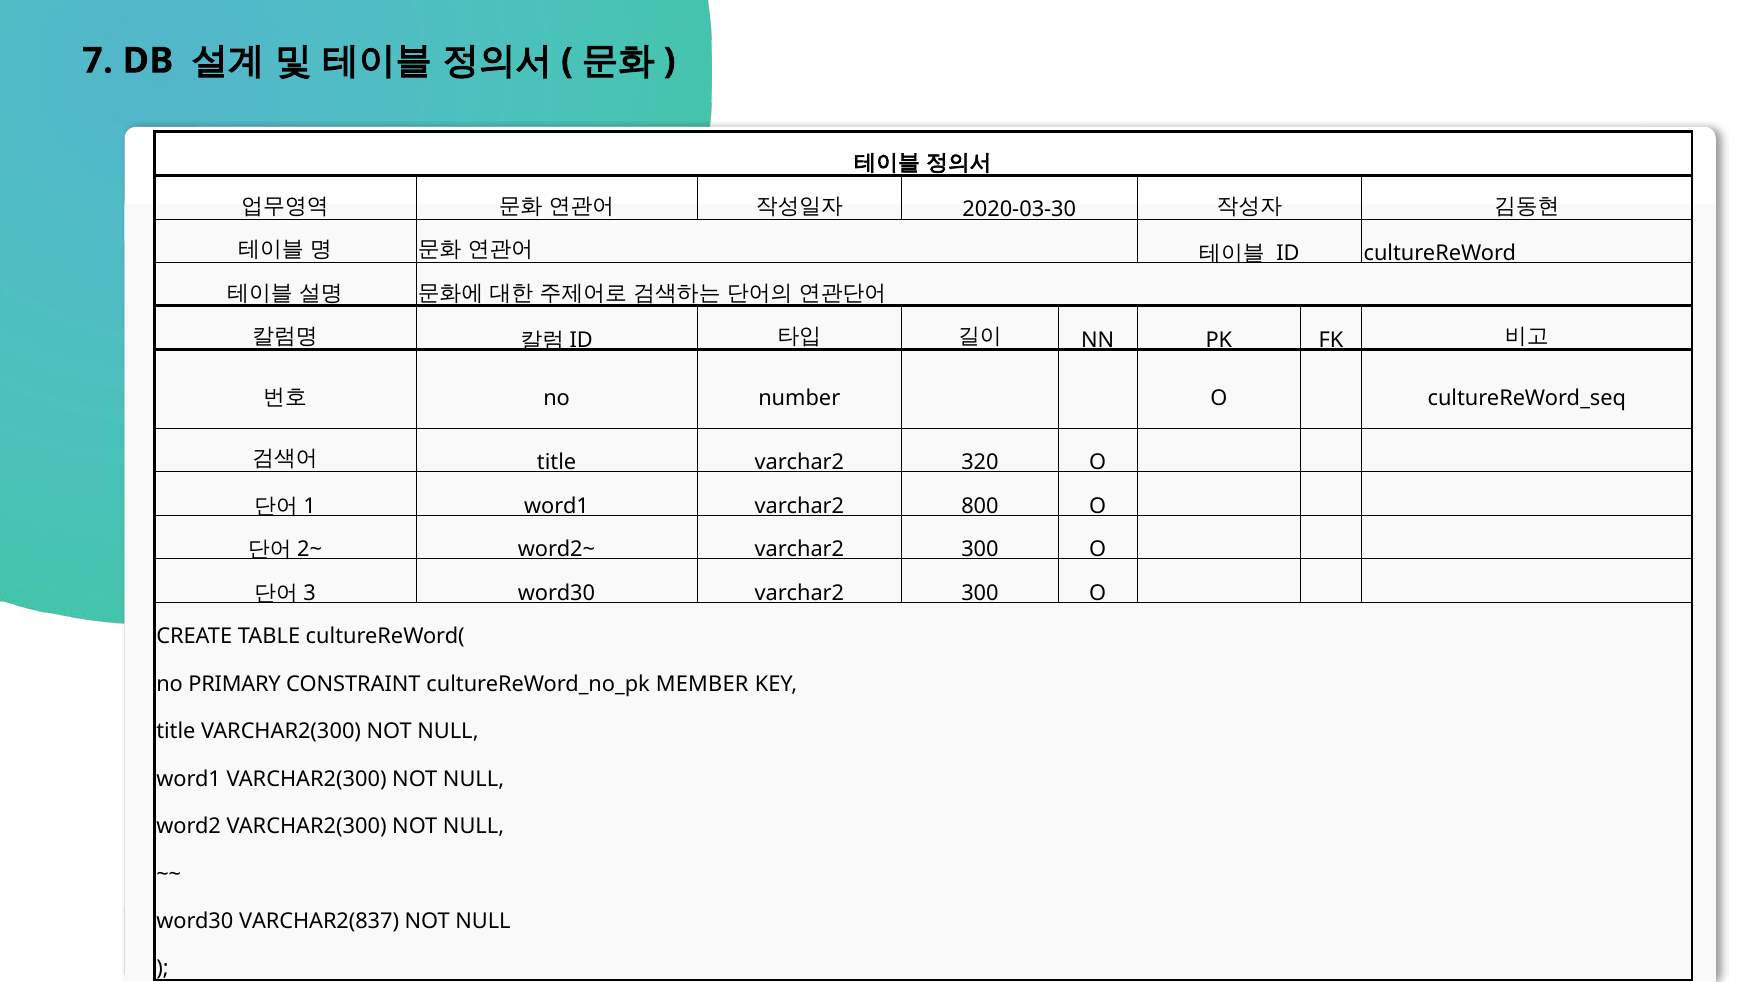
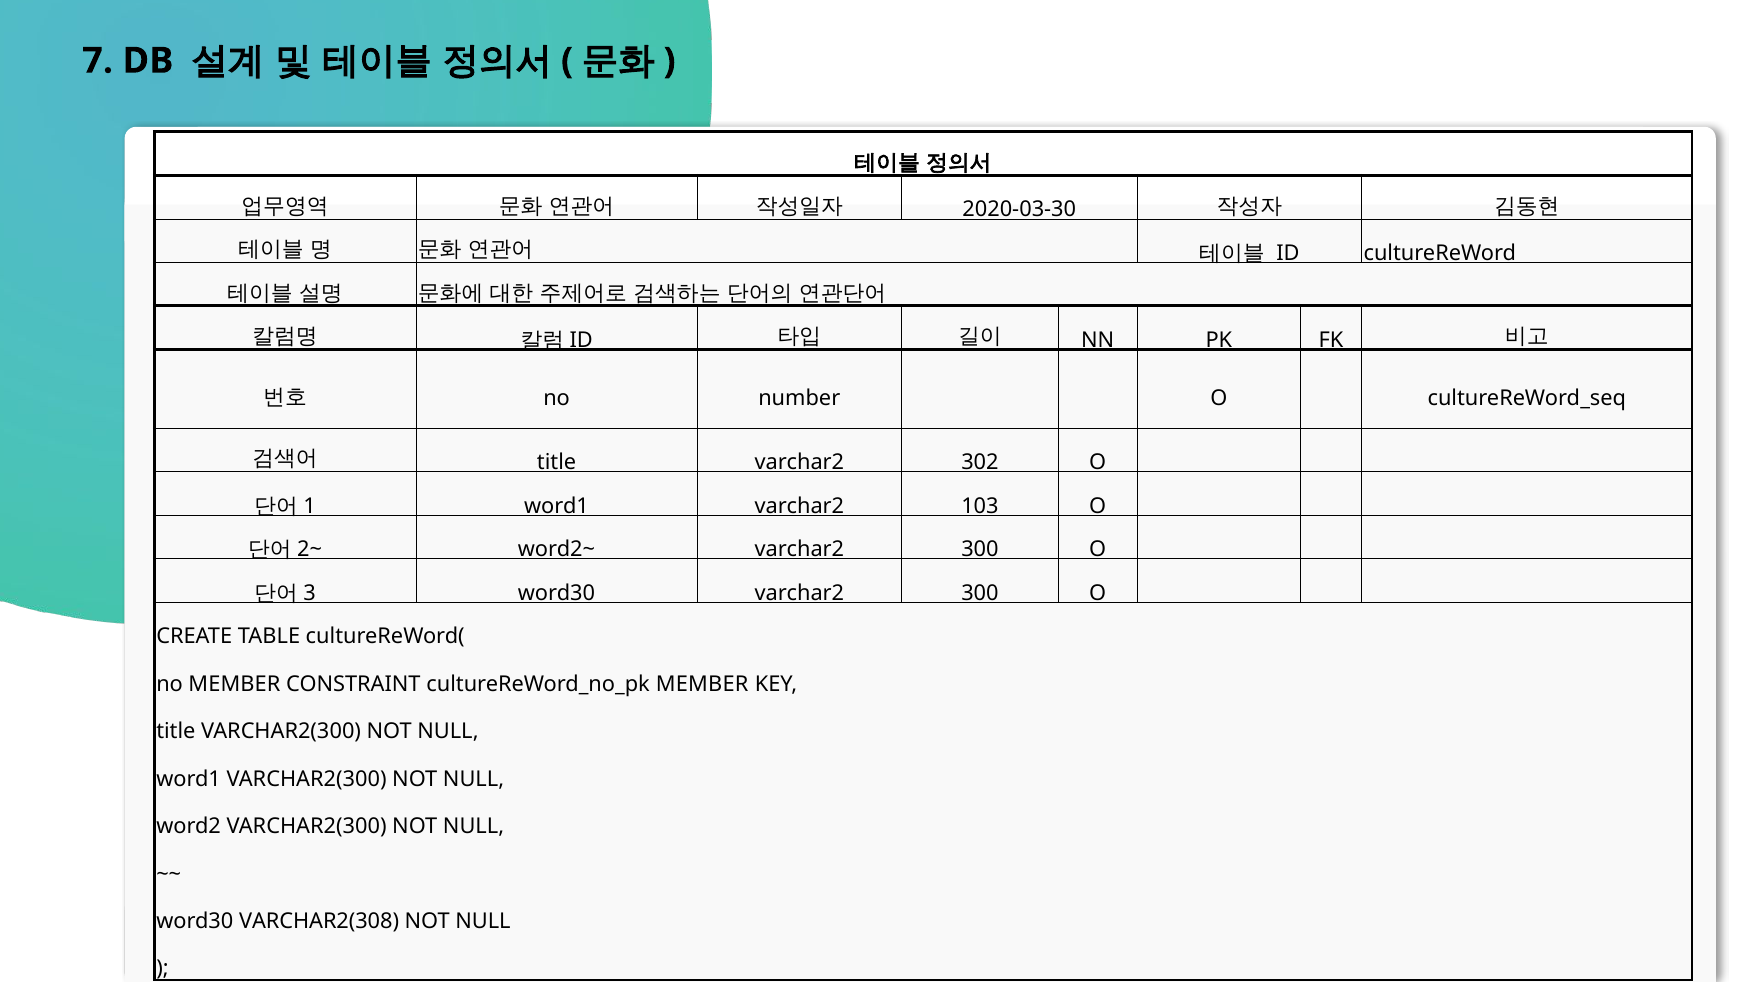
320: 320 -> 302
800: 800 -> 103
no PRIMARY: PRIMARY -> MEMBER
VARCHAR2(837: VARCHAR2(837 -> VARCHAR2(308
